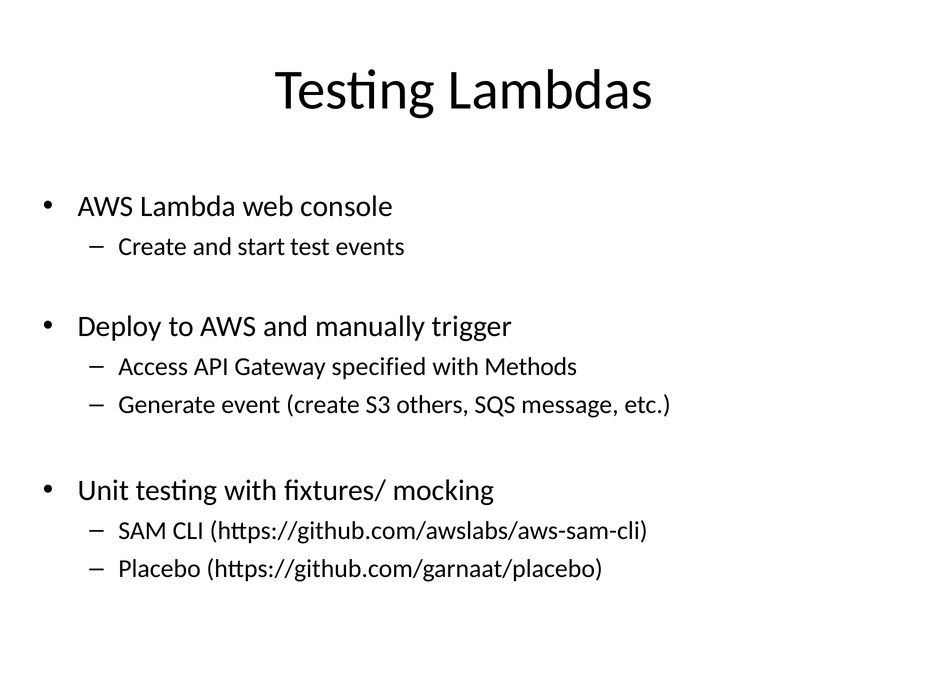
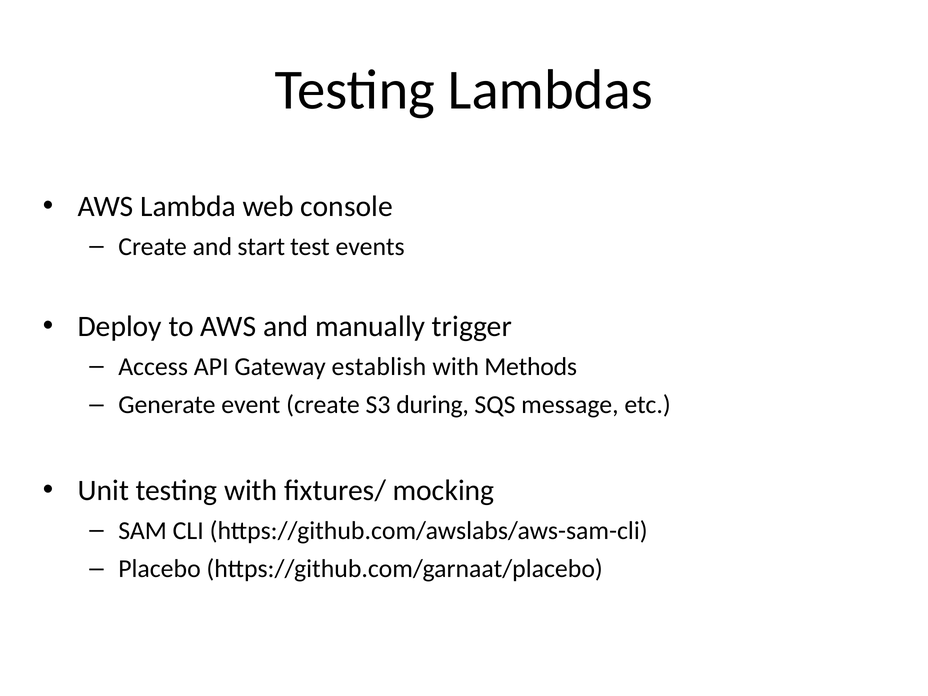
specified: specified -> establish
others: others -> during
